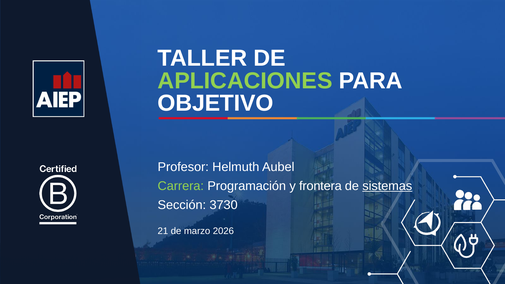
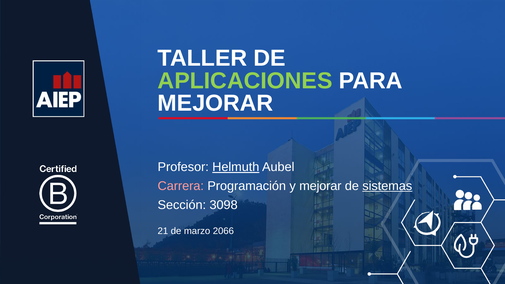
OBJETIVO at (216, 103): OBJETIVO -> MEJORAR
Helmuth underline: none -> present
Carrera colour: light green -> pink
y frontera: frontera -> mejorar
3730: 3730 -> 3098
2026: 2026 -> 2066
